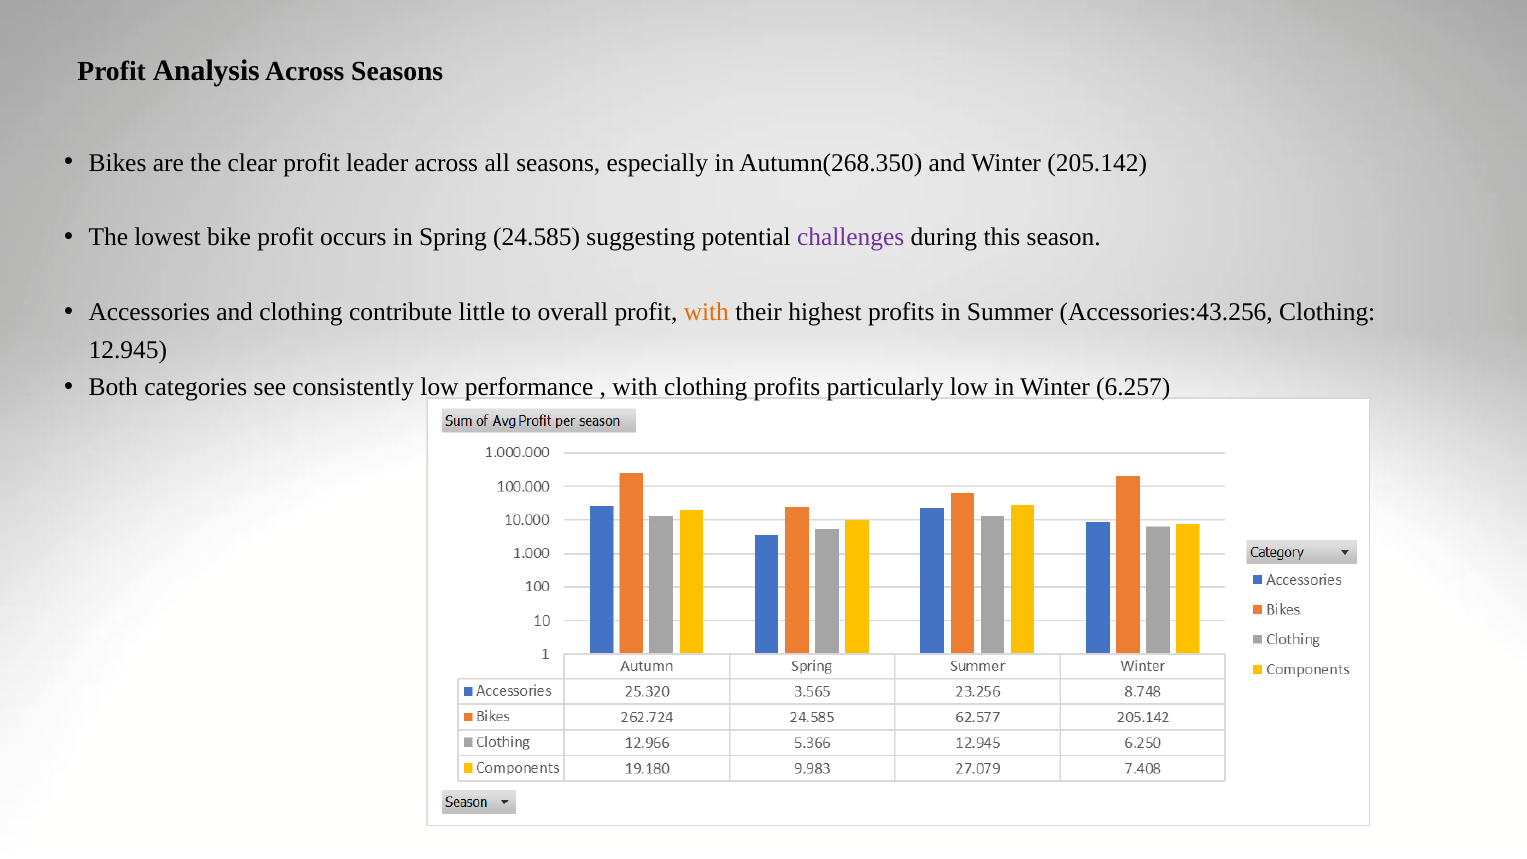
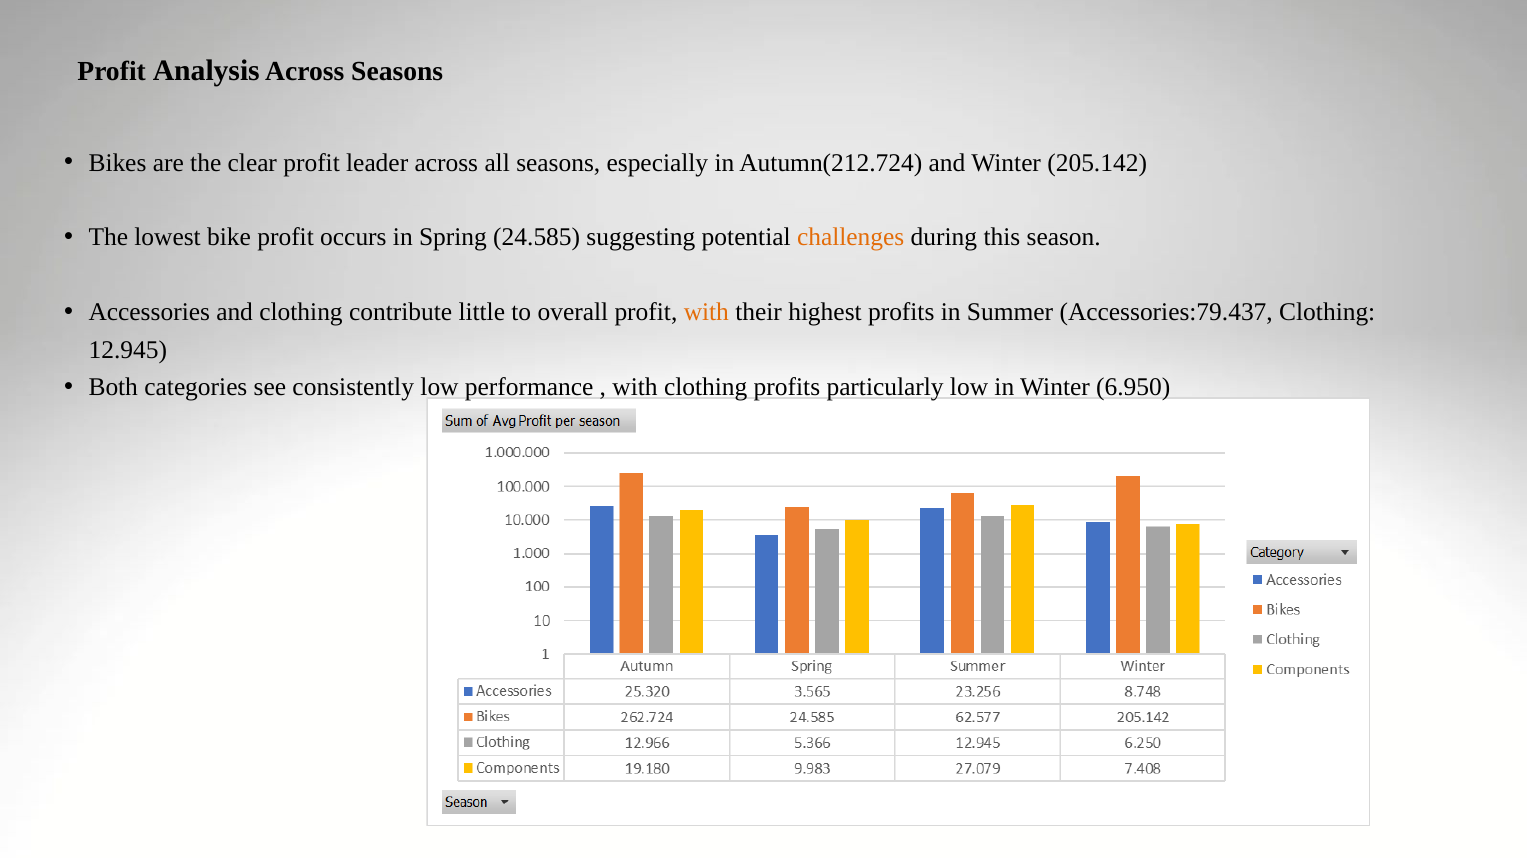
Autumn(268.350: Autumn(268.350 -> Autumn(212.724
challenges colour: purple -> orange
Accessories:43.256: Accessories:43.256 -> Accessories:79.437
6.257: 6.257 -> 6.950
